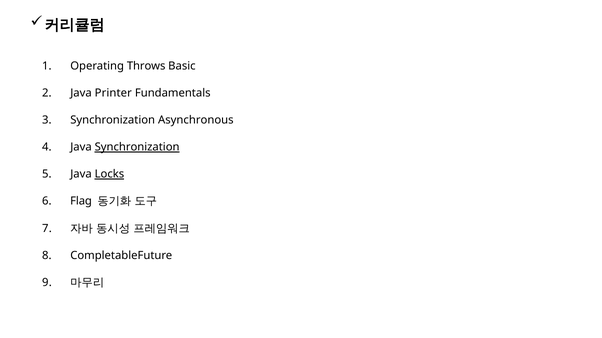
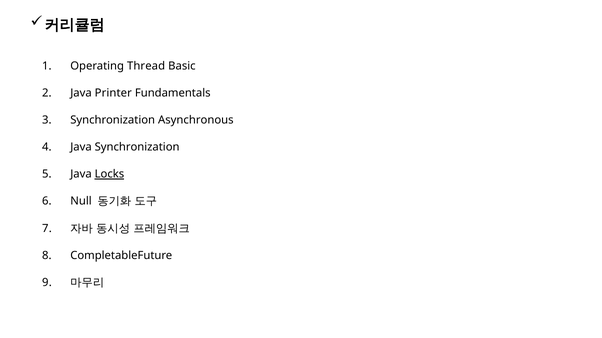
Throws: Throws -> Thread
Synchronization at (137, 147) underline: present -> none
Flag: Flag -> Null
